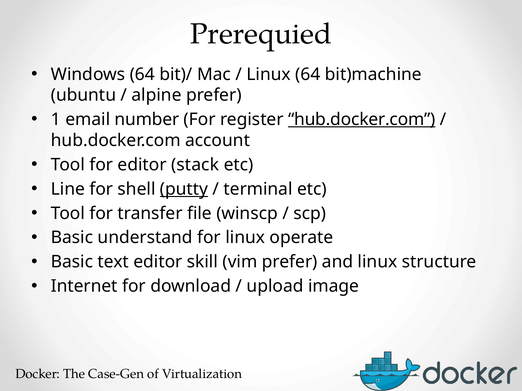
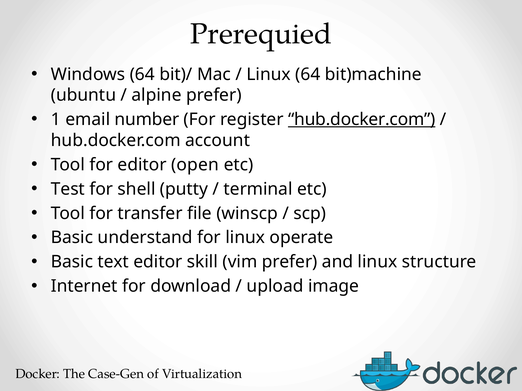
stack: stack -> open
Line: Line -> Test
putty underline: present -> none
